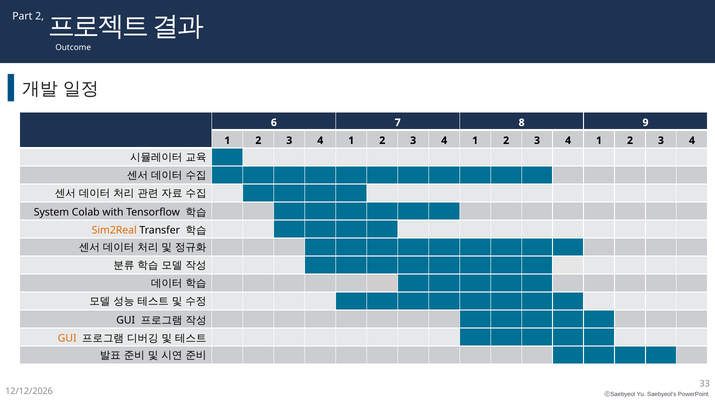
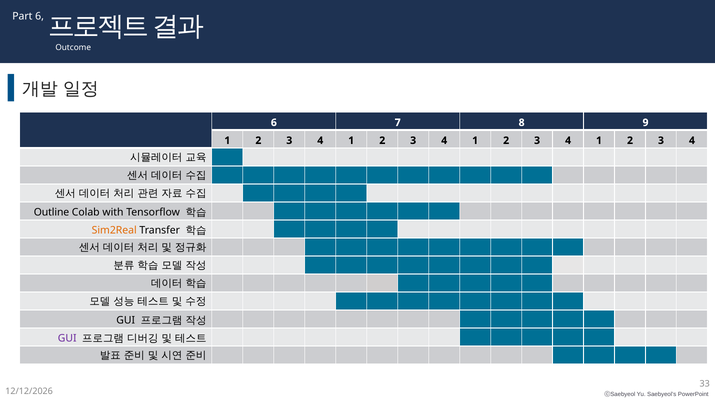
Part 2: 2 -> 6
System: System -> Outline
GUI at (67, 339) colour: orange -> purple
